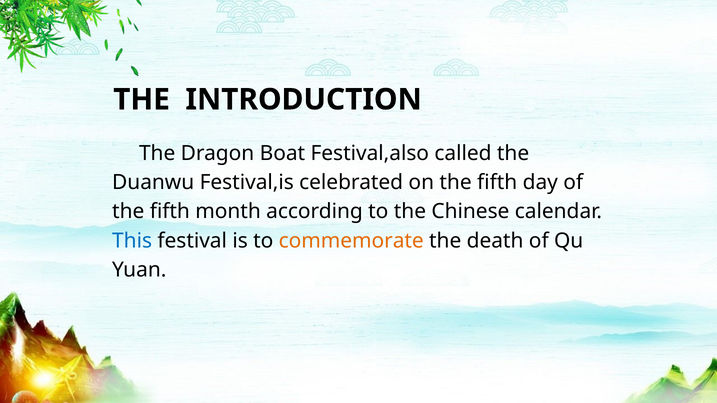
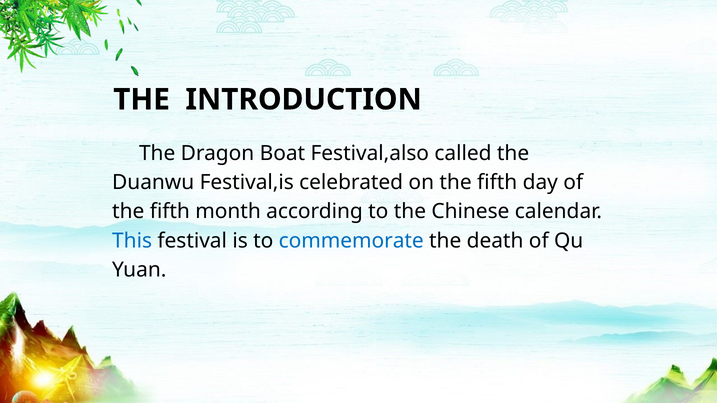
commemorate colour: orange -> blue
